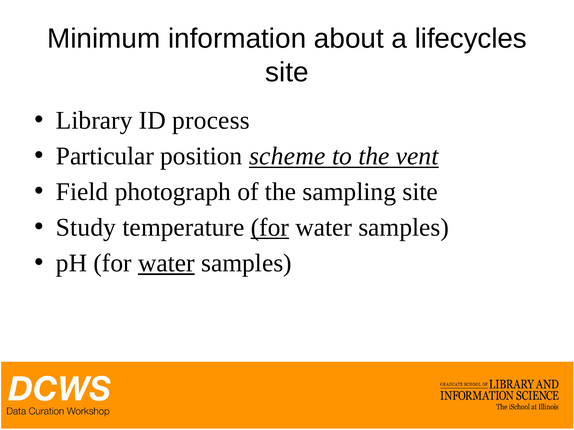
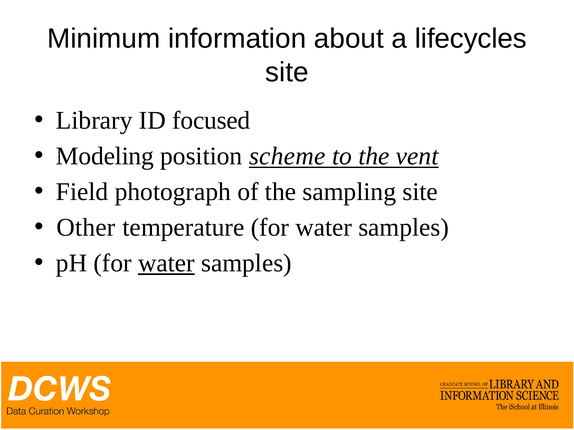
process: process -> focused
Particular: Particular -> Modeling
Study: Study -> Other
for at (270, 228) underline: present -> none
